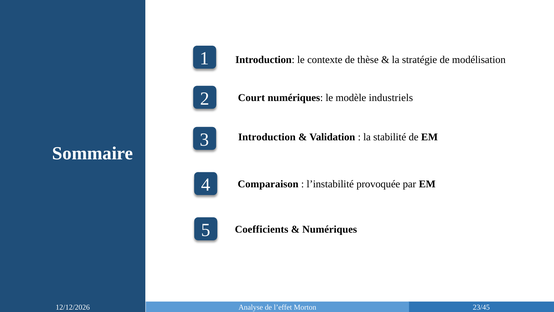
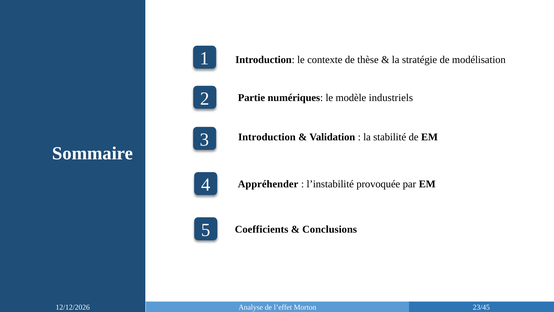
Court: Court -> Partie
Comparaison: Comparaison -> Appréhender
Numériques at (330, 229): Numériques -> Conclusions
